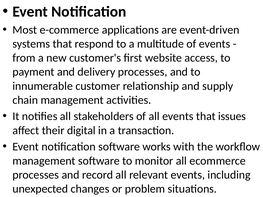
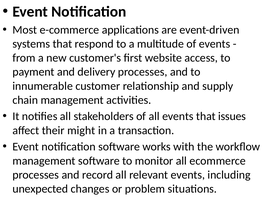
digital: digital -> might
